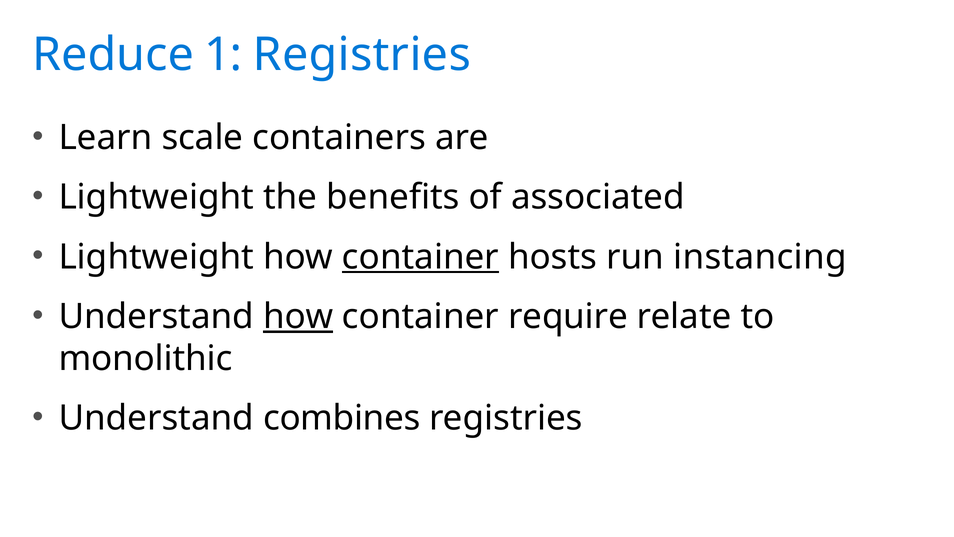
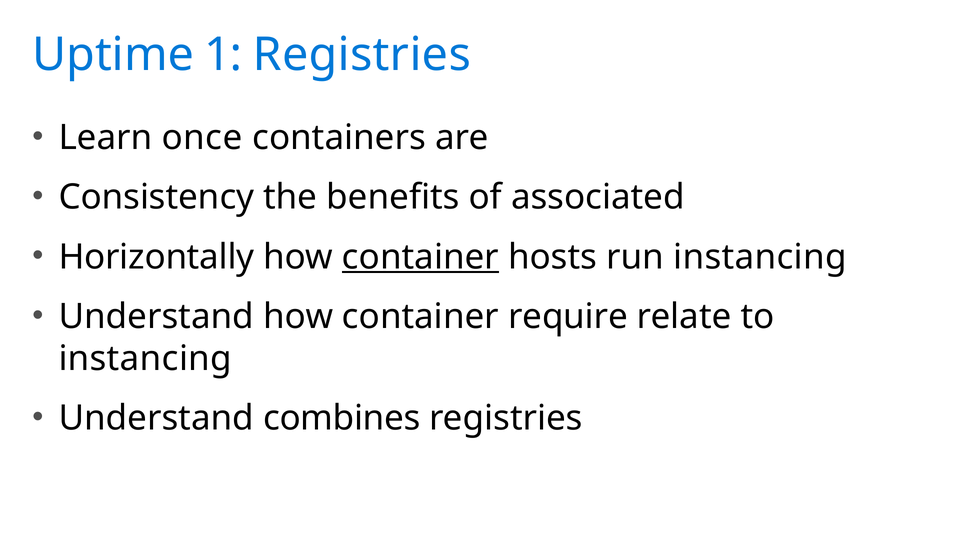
Reduce: Reduce -> Uptime
scale: scale -> once
Lightweight at (156, 197): Lightweight -> Consistency
Lightweight at (156, 257): Lightweight -> Horizontally
how at (298, 316) underline: present -> none
monolithic at (145, 358): monolithic -> instancing
